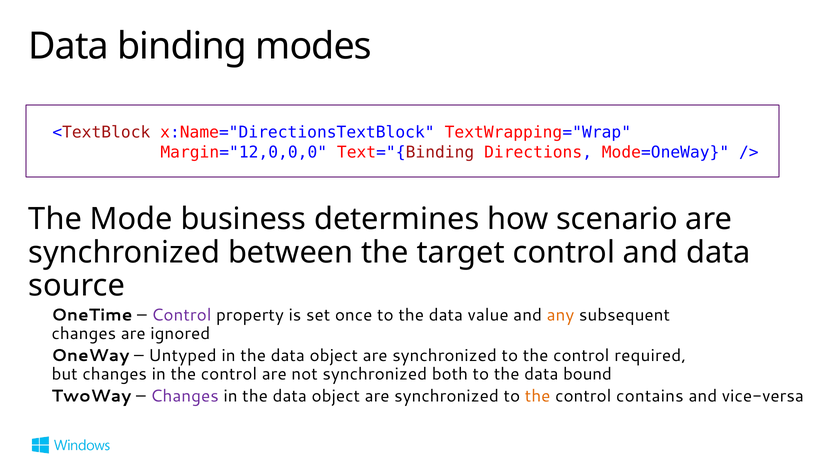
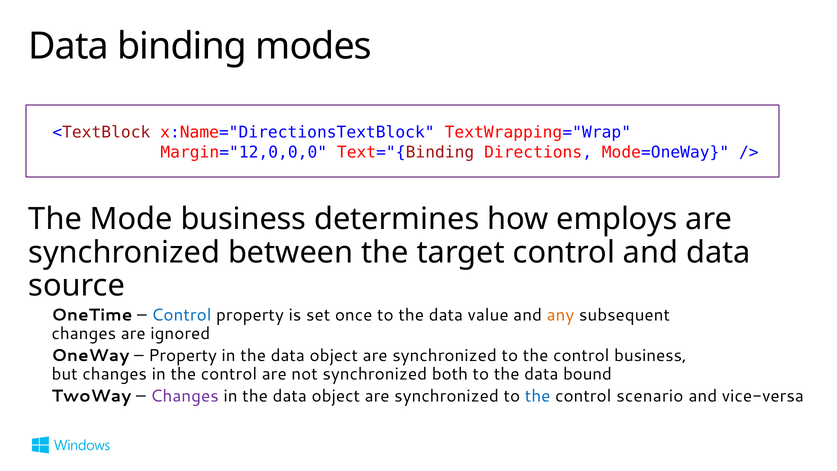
scenario: scenario -> employs
Control at (181, 315) colour: purple -> blue
Untyped at (183, 355): Untyped -> Property
control required: required -> business
the at (538, 396) colour: orange -> blue
contains: contains -> scenario
